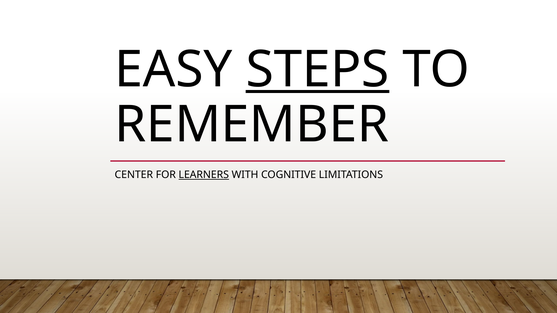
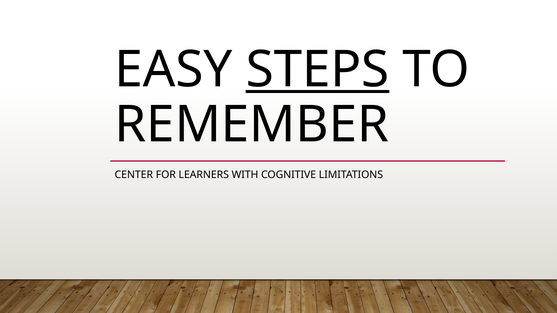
LEARNERS underline: present -> none
